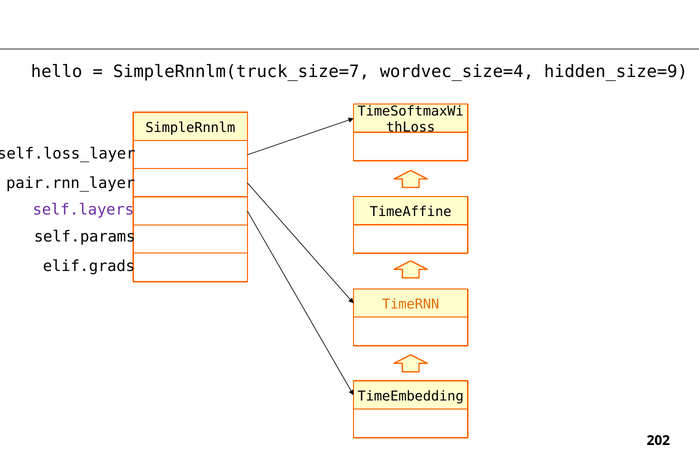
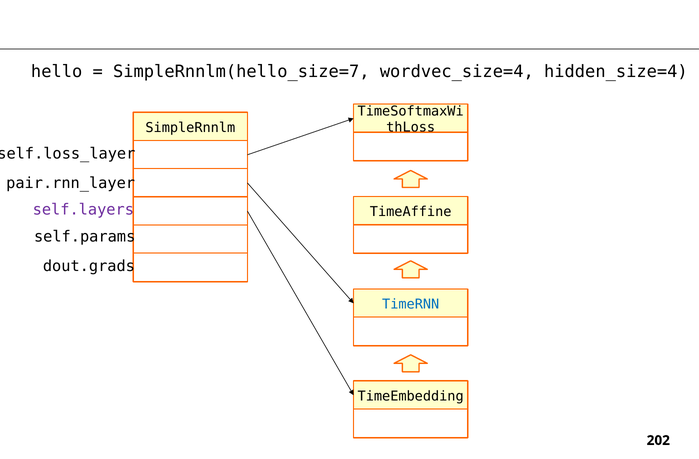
SimpleRnnlm(truck_size=7: SimpleRnnlm(truck_size=7 -> SimpleRnnlm(hello_size=7
hidden_size=9: hidden_size=9 -> hidden_size=4
elif.grads: elif.grads -> dout.grads
TimeRNN colour: orange -> blue
